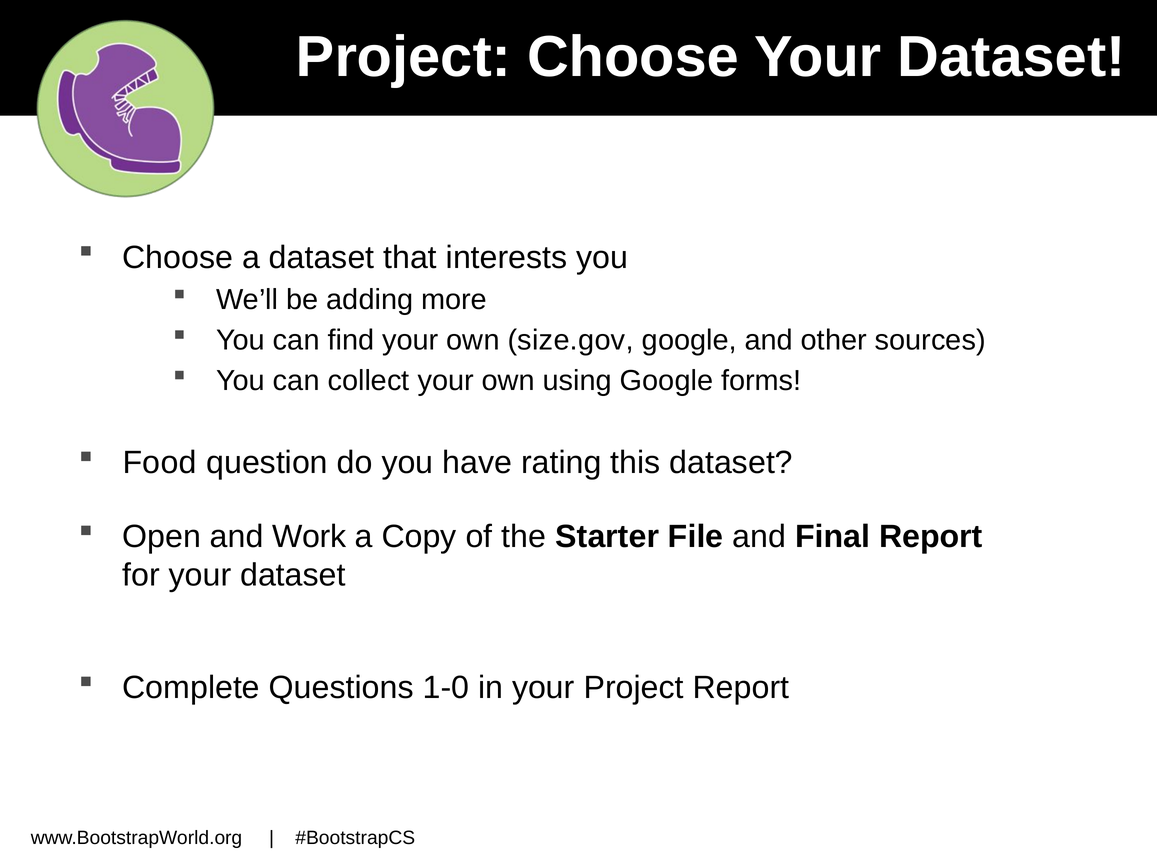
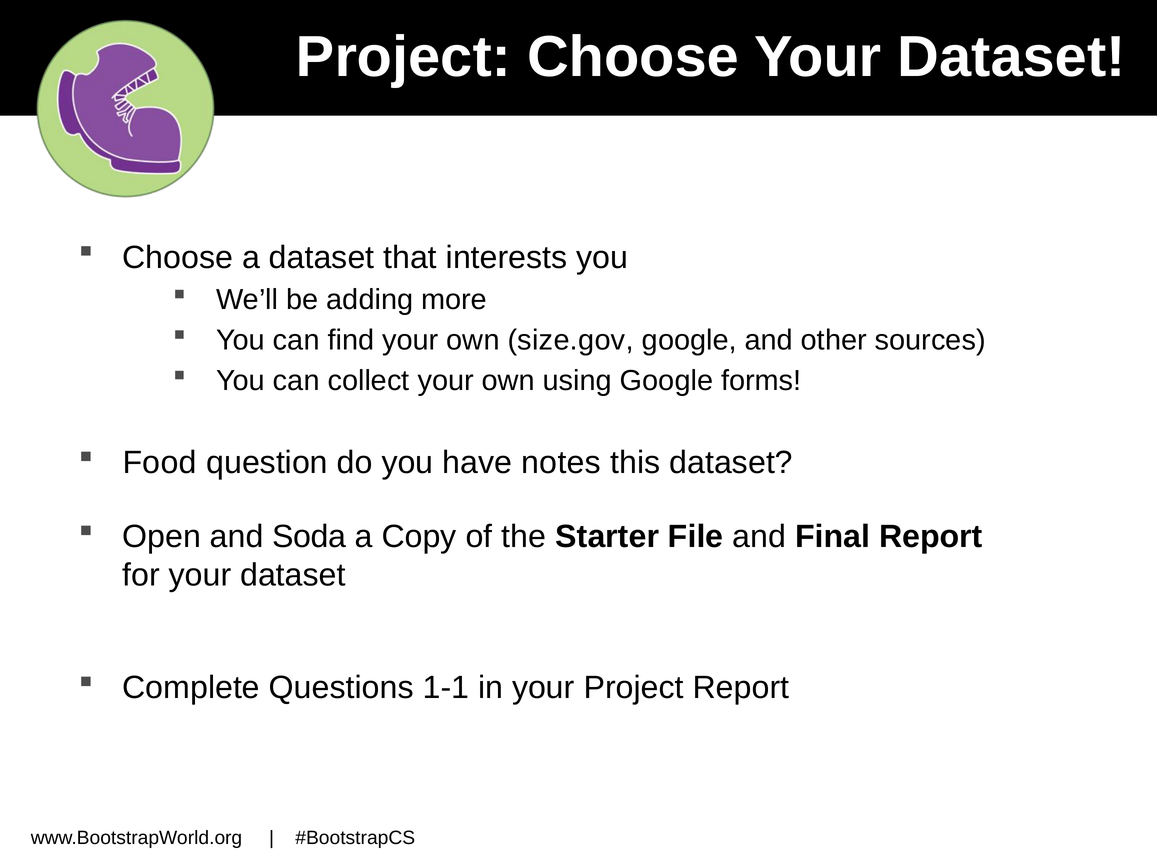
rating: rating -> notes
Work: Work -> Soda
1-0: 1-0 -> 1-1
